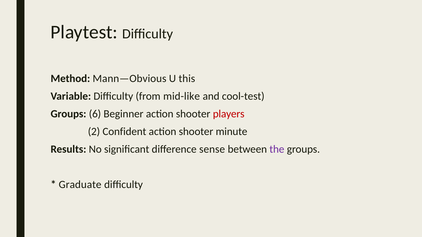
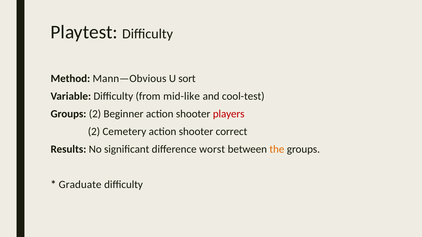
this: this -> sort
Groups 6: 6 -> 2
Confident: Confident -> Cemetery
minute: minute -> correct
sense: sense -> worst
the colour: purple -> orange
